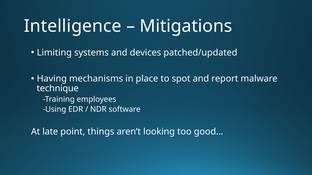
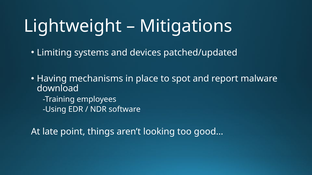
Intelligence: Intelligence -> Lightweight
technique: technique -> download
